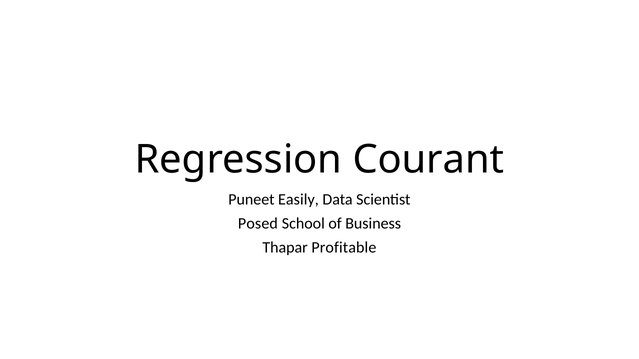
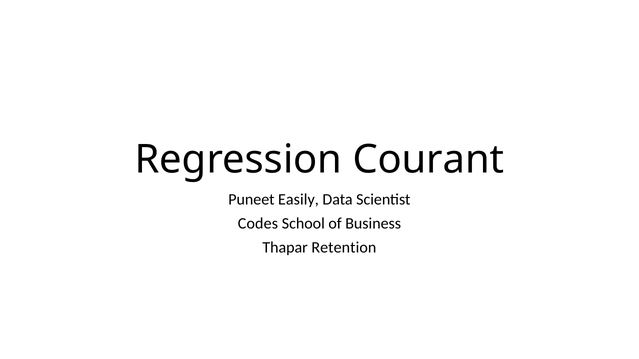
Posed: Posed -> Codes
Profitable: Profitable -> Retention
